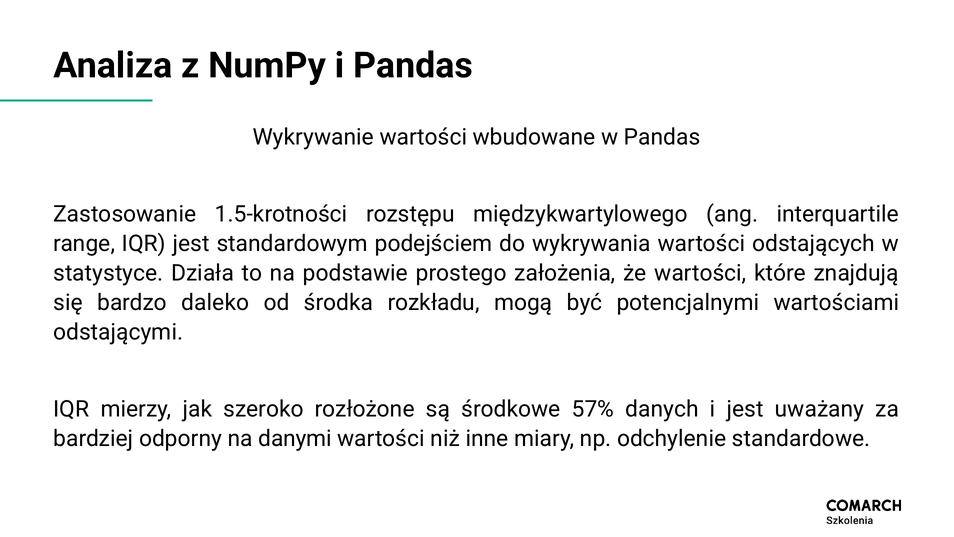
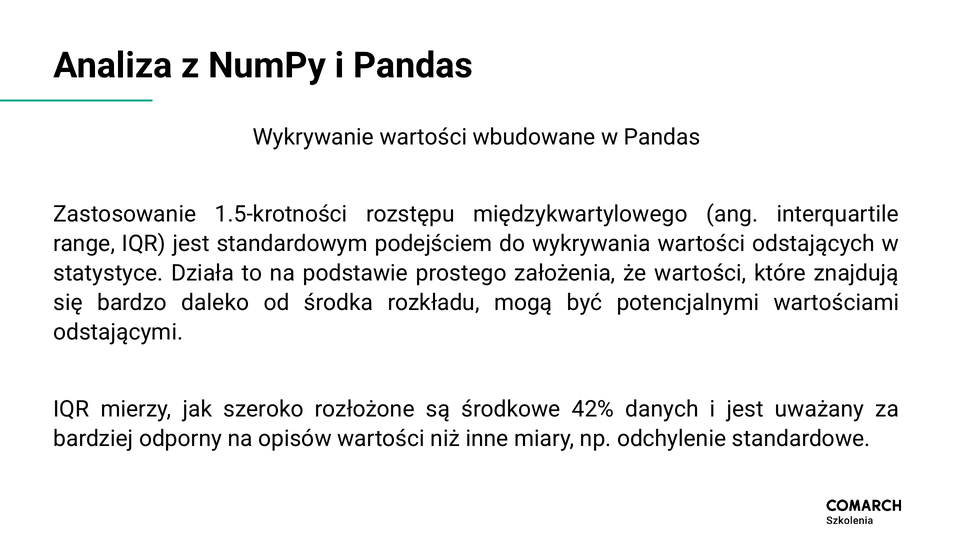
57%: 57% -> 42%
danymi: danymi -> opisów
